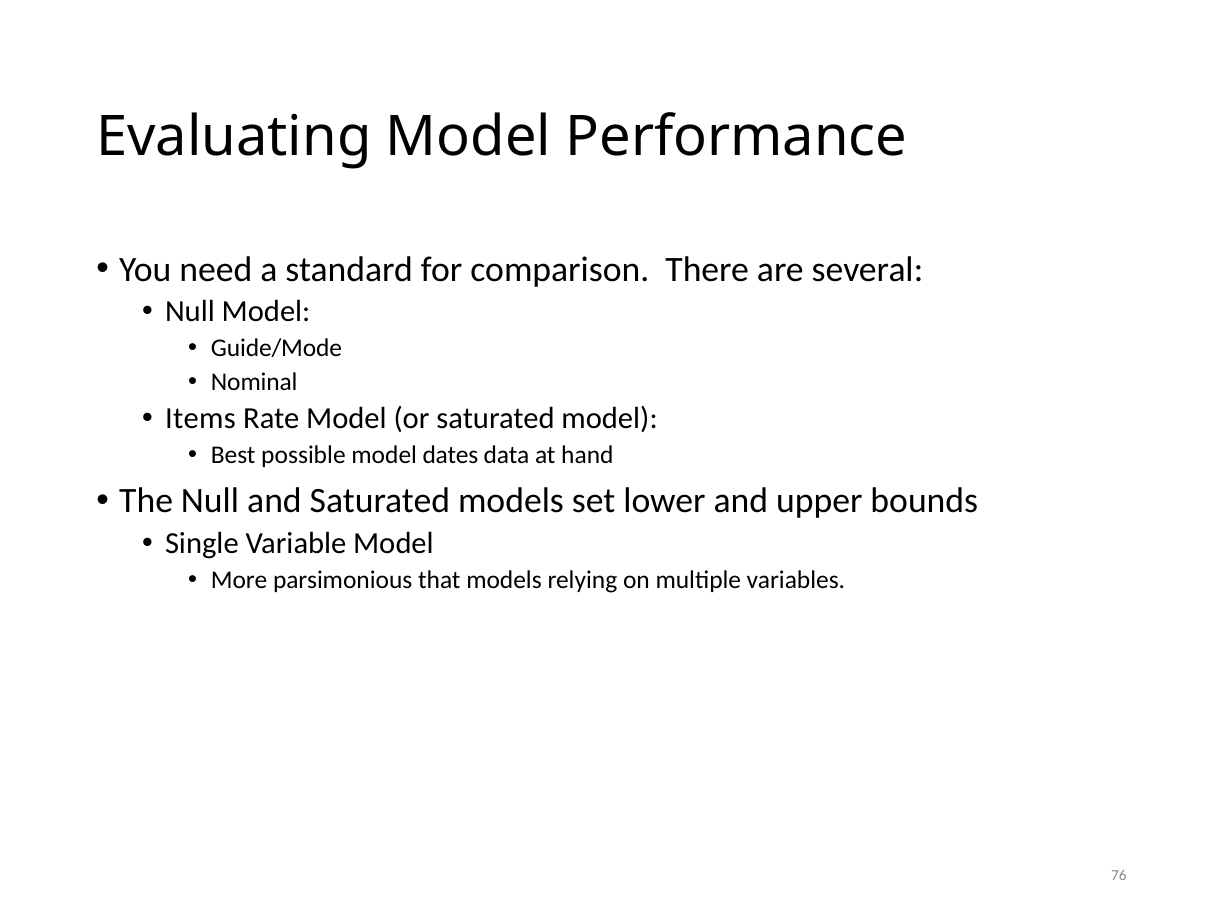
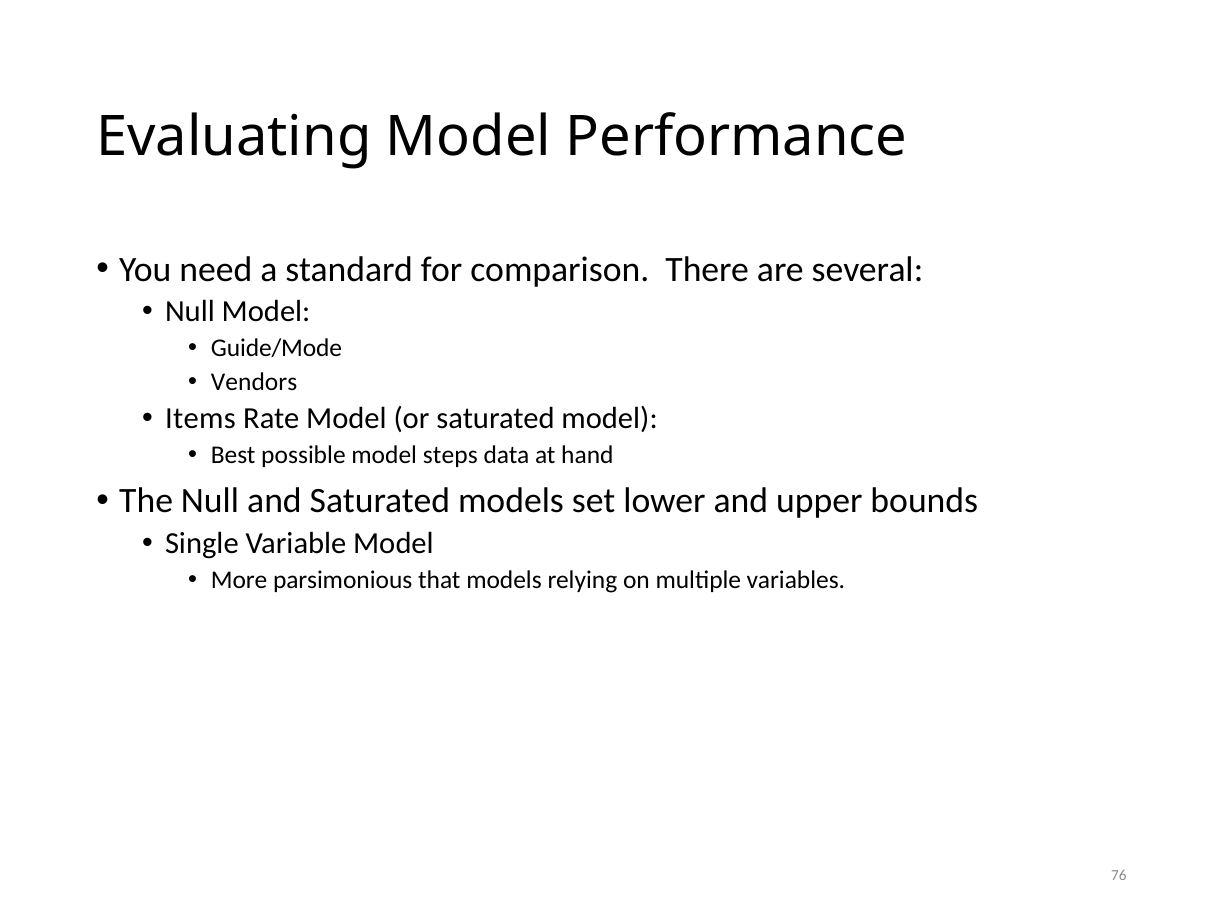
Nominal: Nominal -> Vendors
dates: dates -> steps
